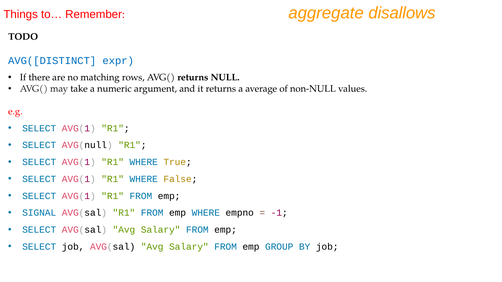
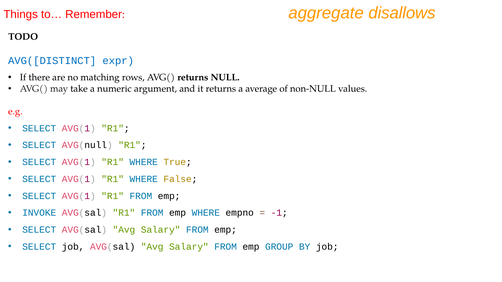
SIGNAL: SIGNAL -> INVOKE
